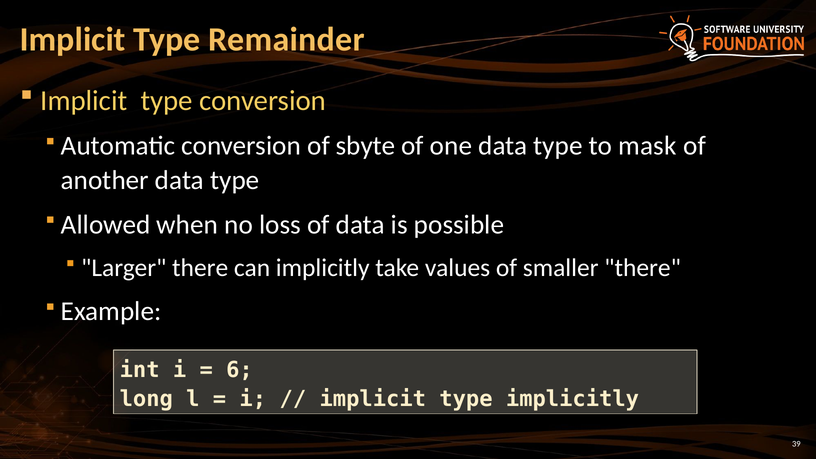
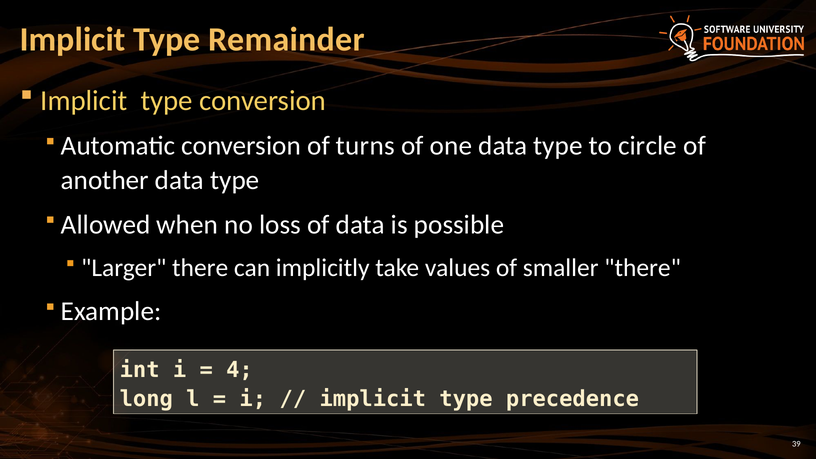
sbyte: sbyte -> turns
mask: mask -> circle
6: 6 -> 4
type implicitly: implicitly -> precedence
